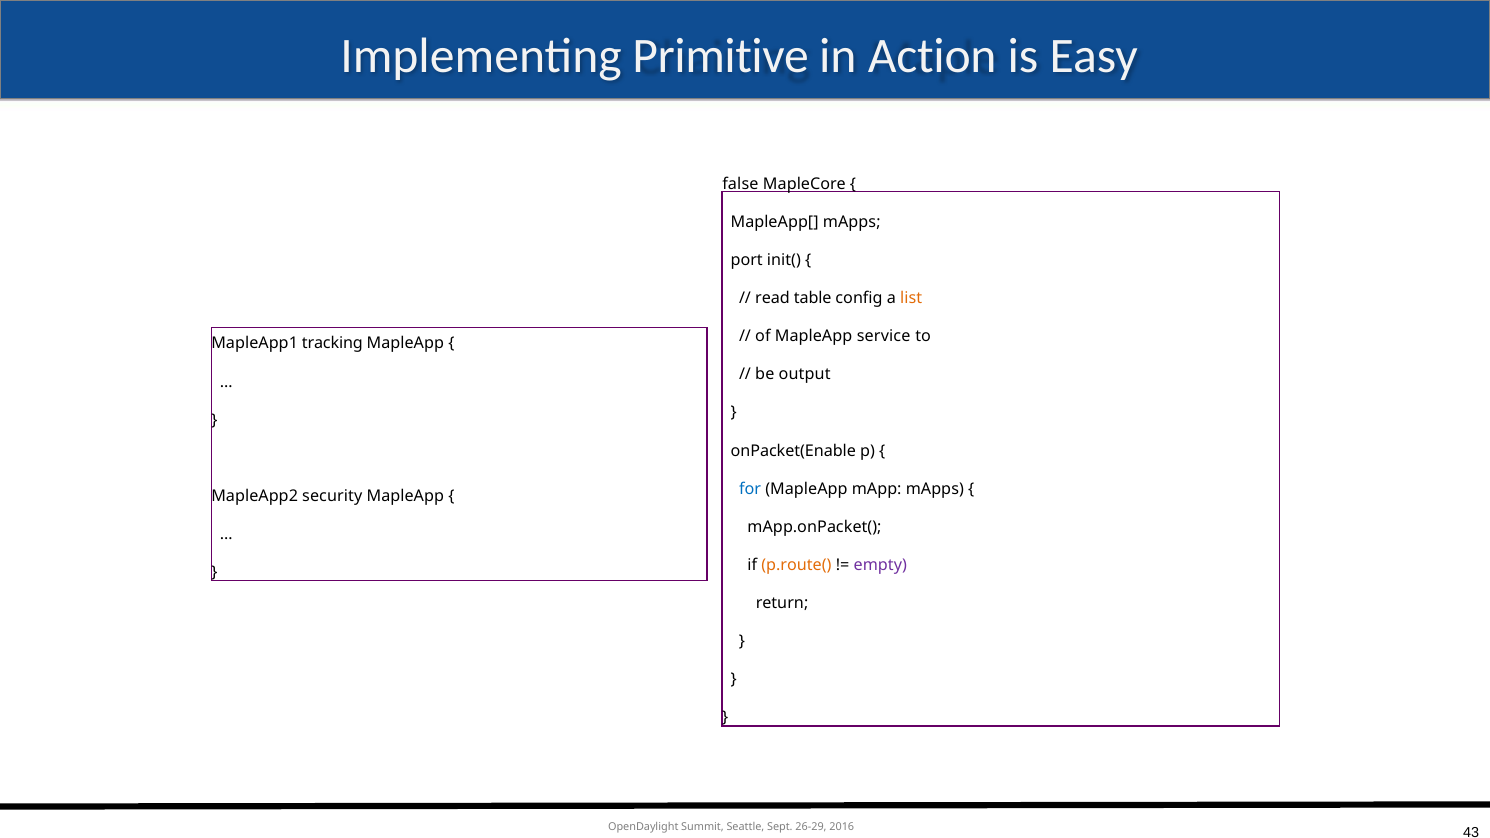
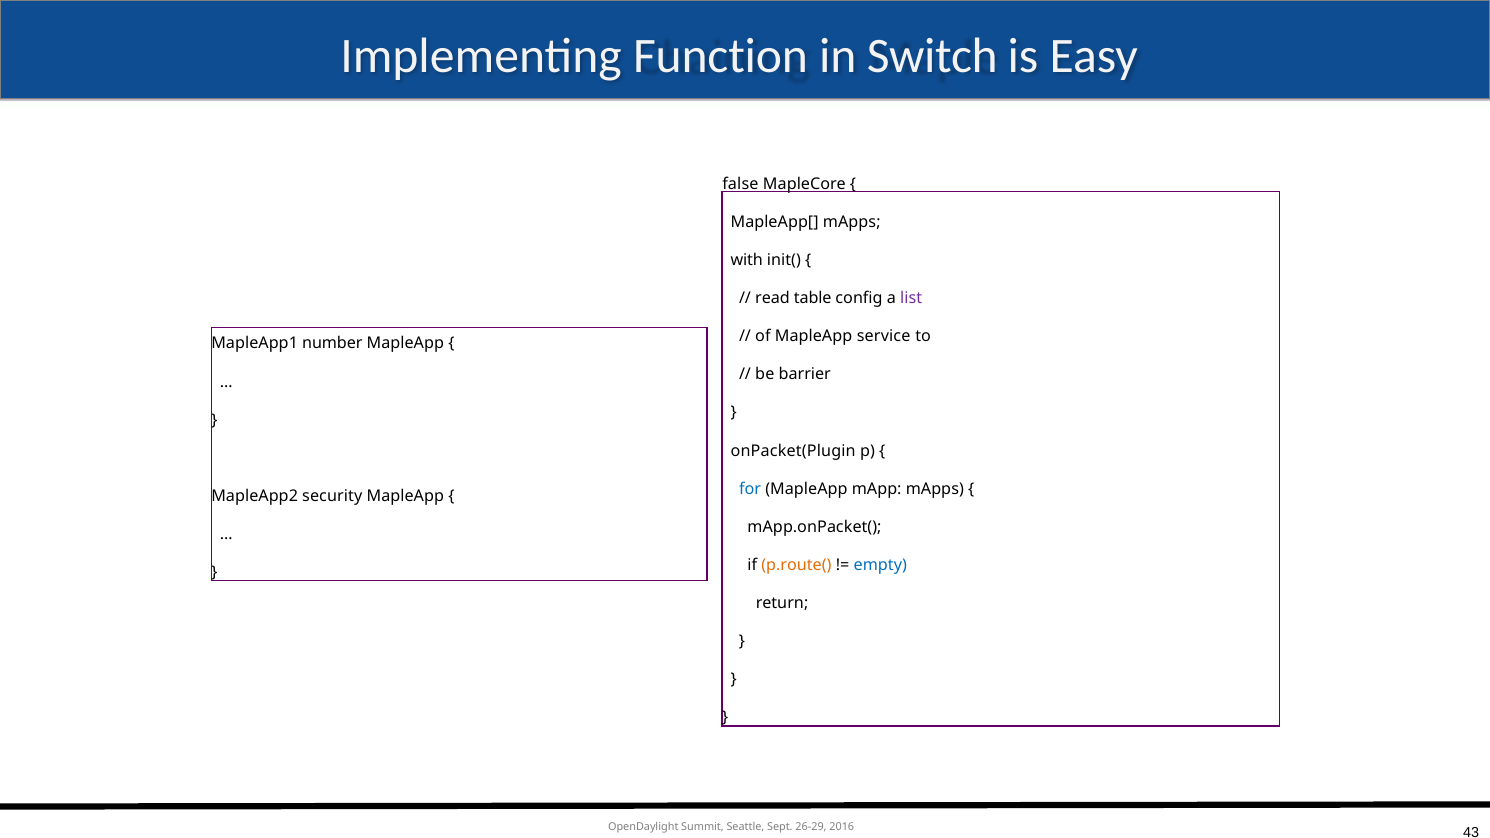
Primitive: Primitive -> Function
Action: Action -> Switch
port: port -> with
list colour: orange -> purple
tracking: tracking -> number
output: output -> barrier
onPacket(Enable: onPacket(Enable -> onPacket(Plugin
empty colour: purple -> blue
